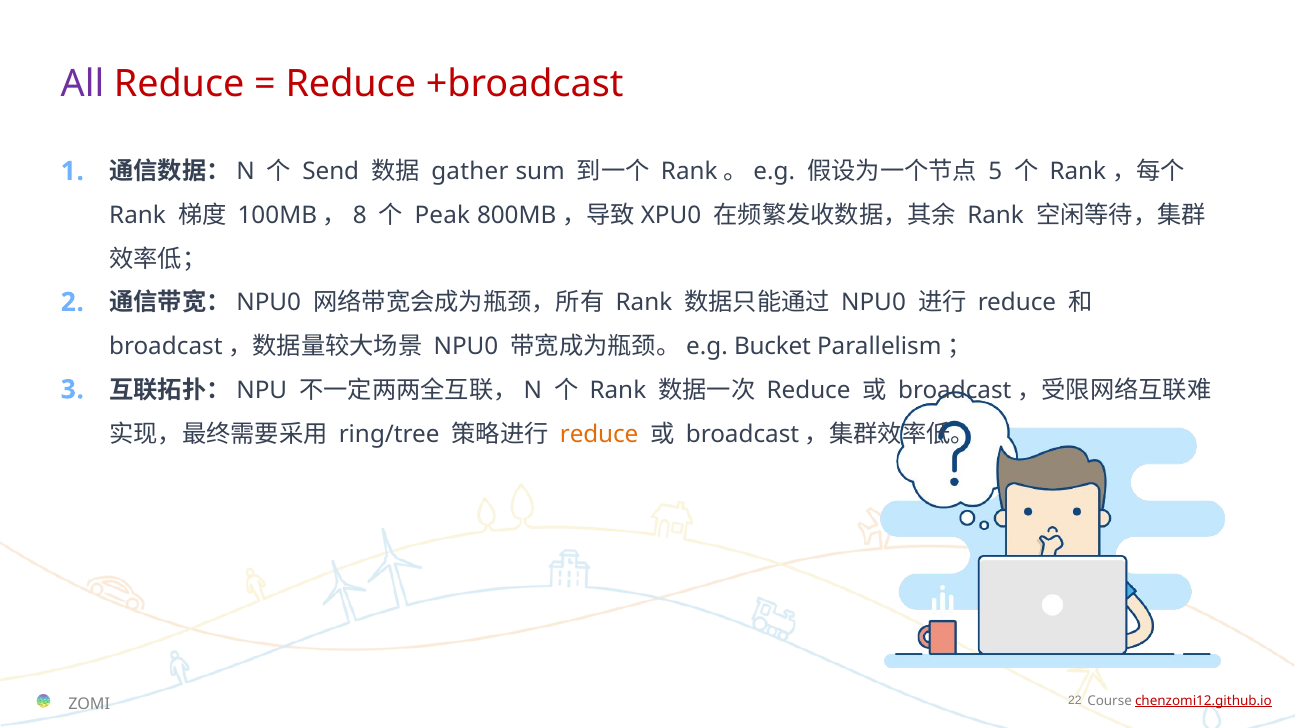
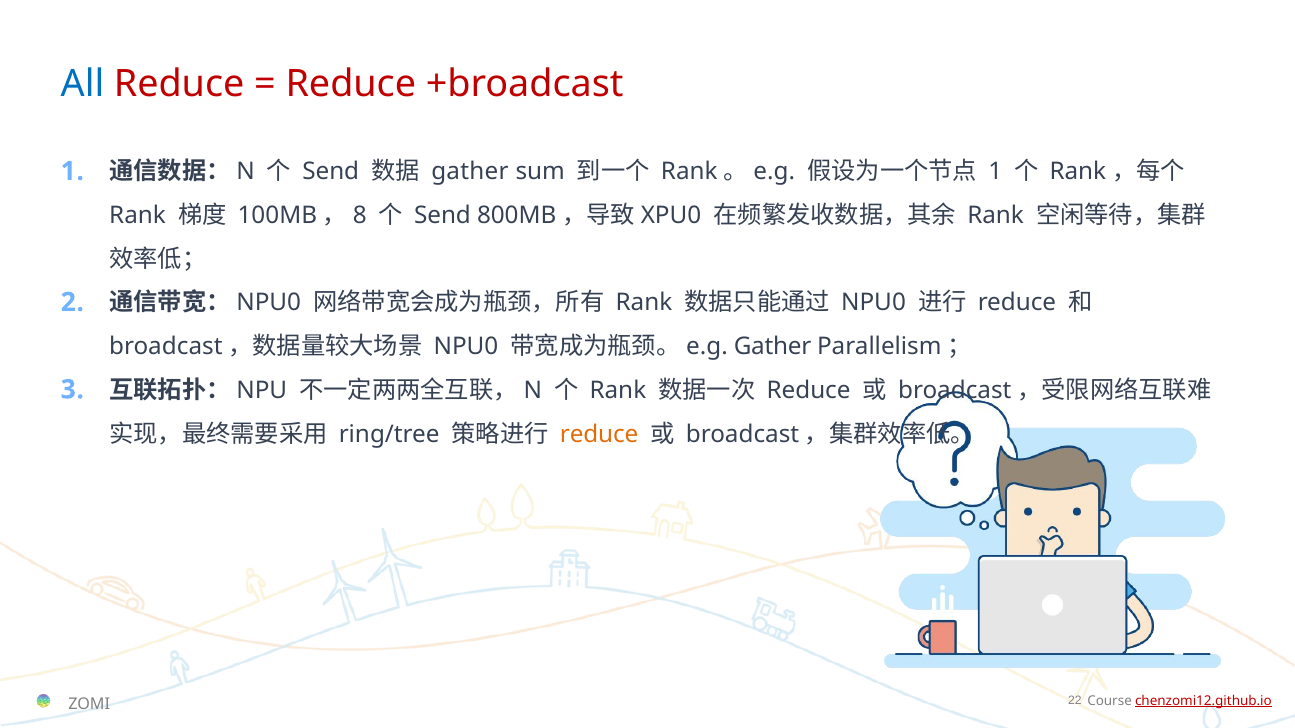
All colour: purple -> blue
5 at (995, 172): 5 -> 1
Peak at (442, 216): Peak -> Send
Bucket at (773, 347): Bucket -> Gather
